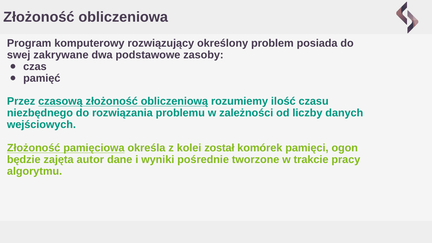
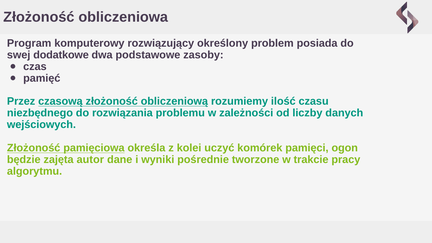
zakrywane: zakrywane -> dodatkowe
został: został -> uczyć
